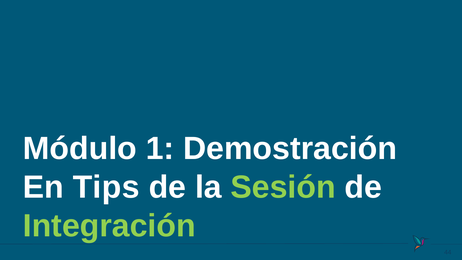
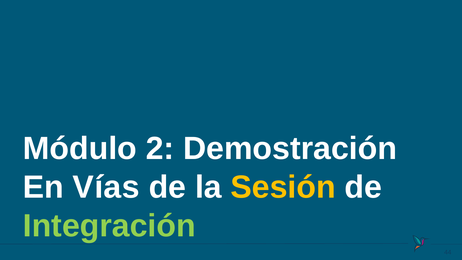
1: 1 -> 2
Tips: Tips -> Vías
Sesión colour: light green -> yellow
